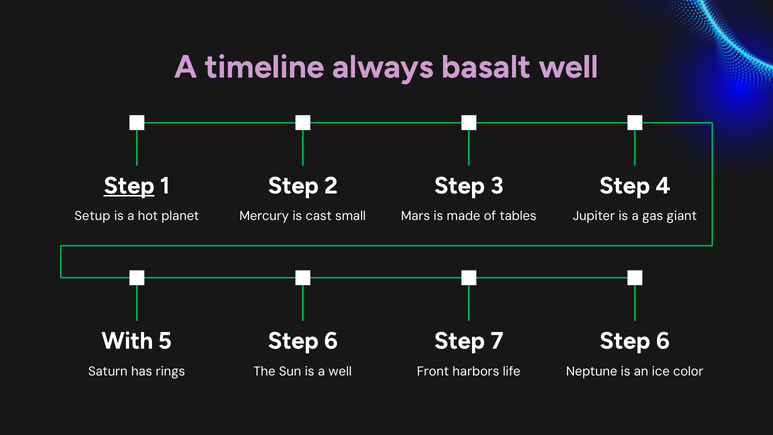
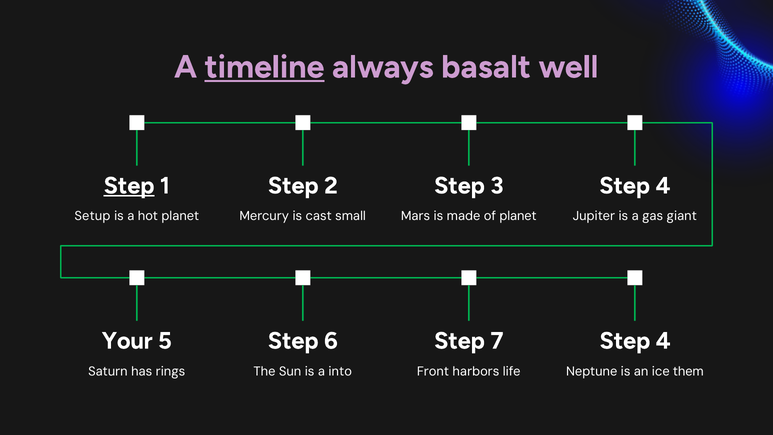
timeline underline: none -> present
of tables: tables -> planet
With: With -> Your
6 at (663, 341): 6 -> 4
a well: well -> into
color: color -> them
